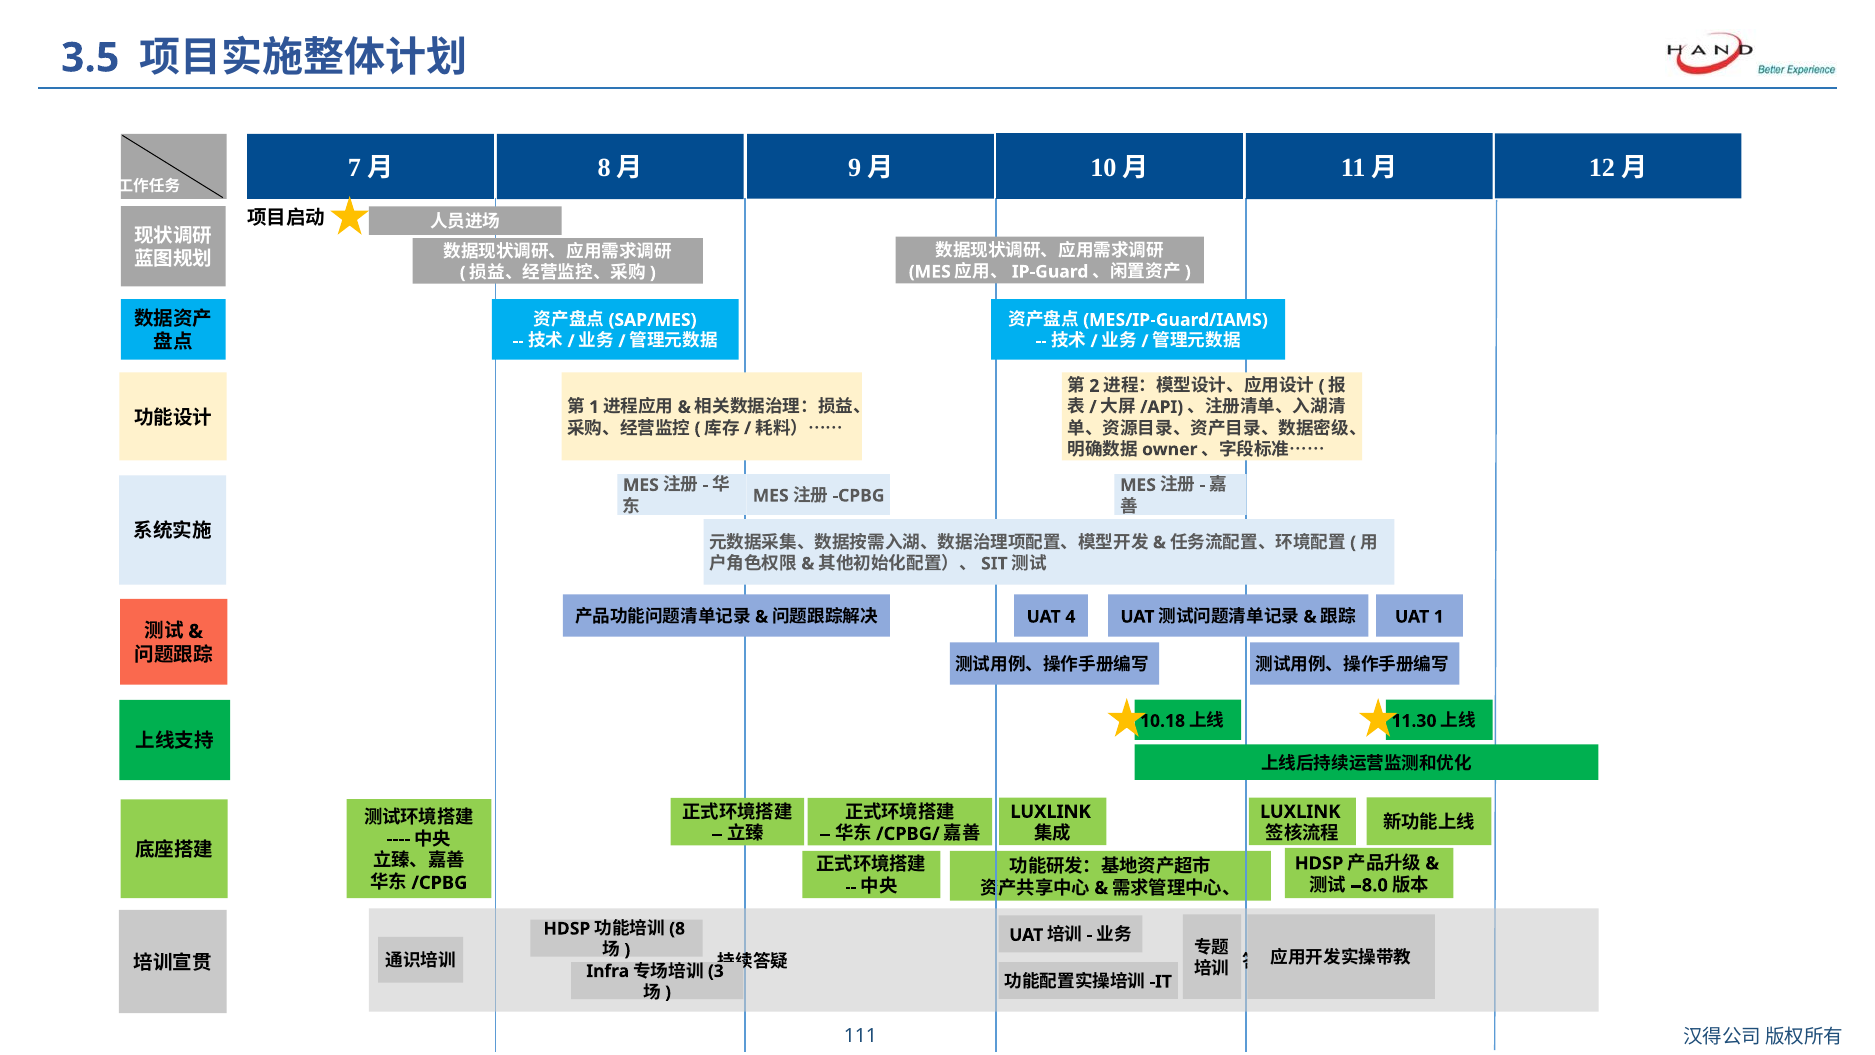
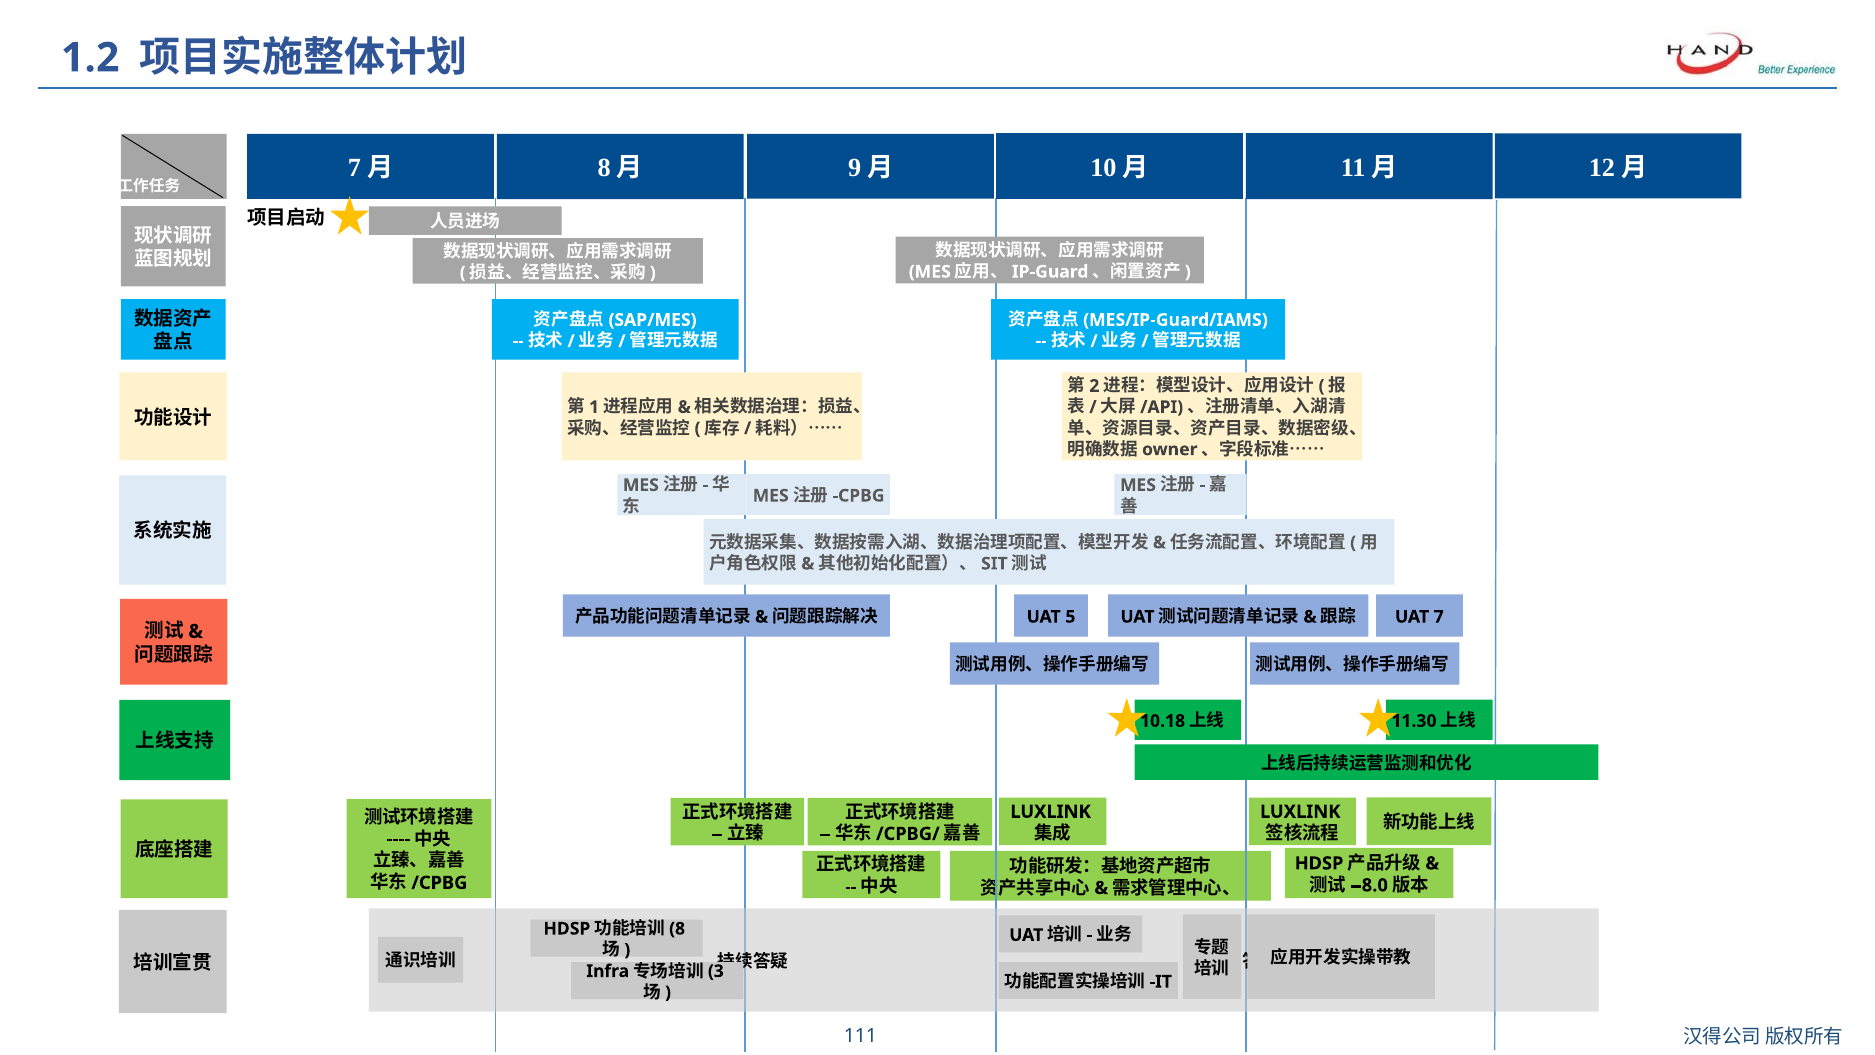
3.5: 3.5 -> 1.2
4: 4 -> 5
1: 1 -> 7
